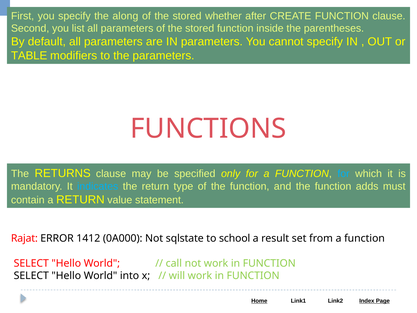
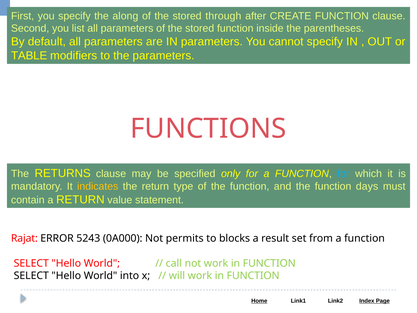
whether: whether -> through
indicates colour: light blue -> yellow
adds: adds -> days
1412: 1412 -> 5243
sqlstate: sqlstate -> permits
school: school -> blocks
